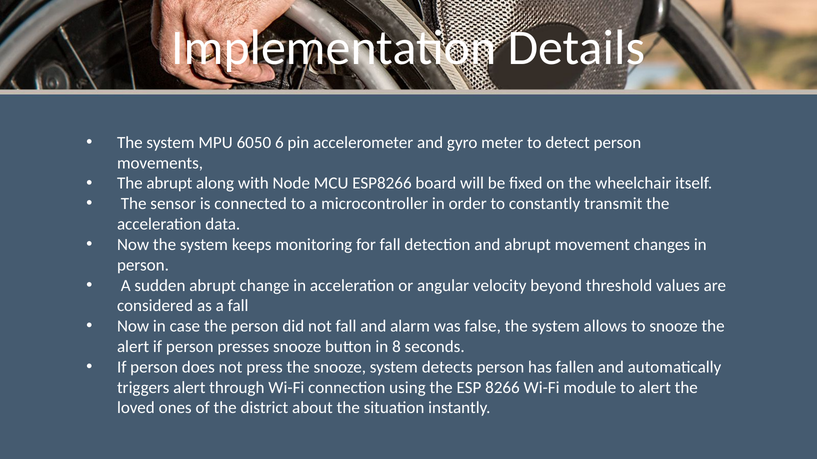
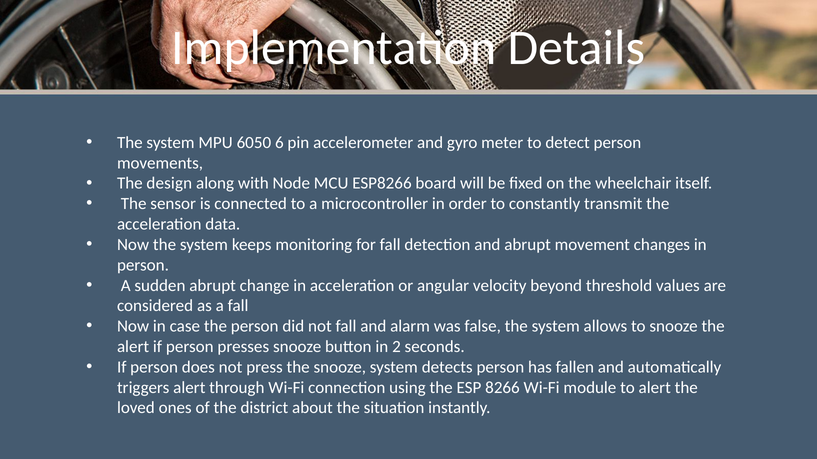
The abrupt: abrupt -> design
8: 8 -> 2
